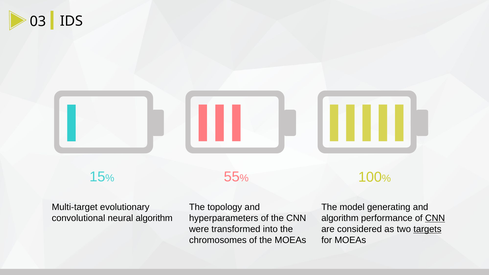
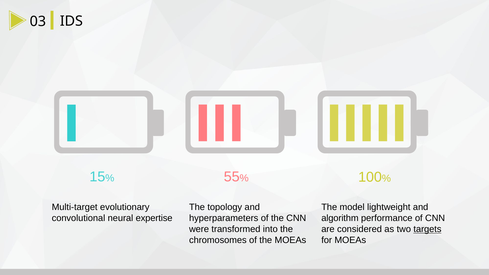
generating: generating -> lightweight
neural algorithm: algorithm -> expertise
CNN at (435, 218) underline: present -> none
